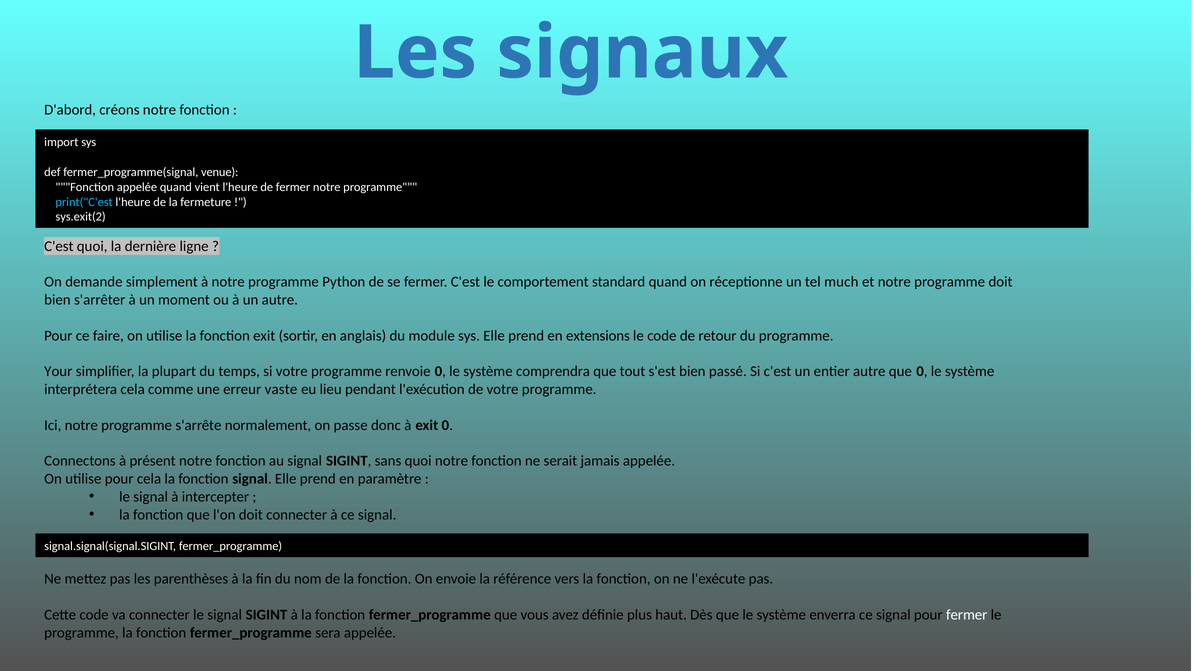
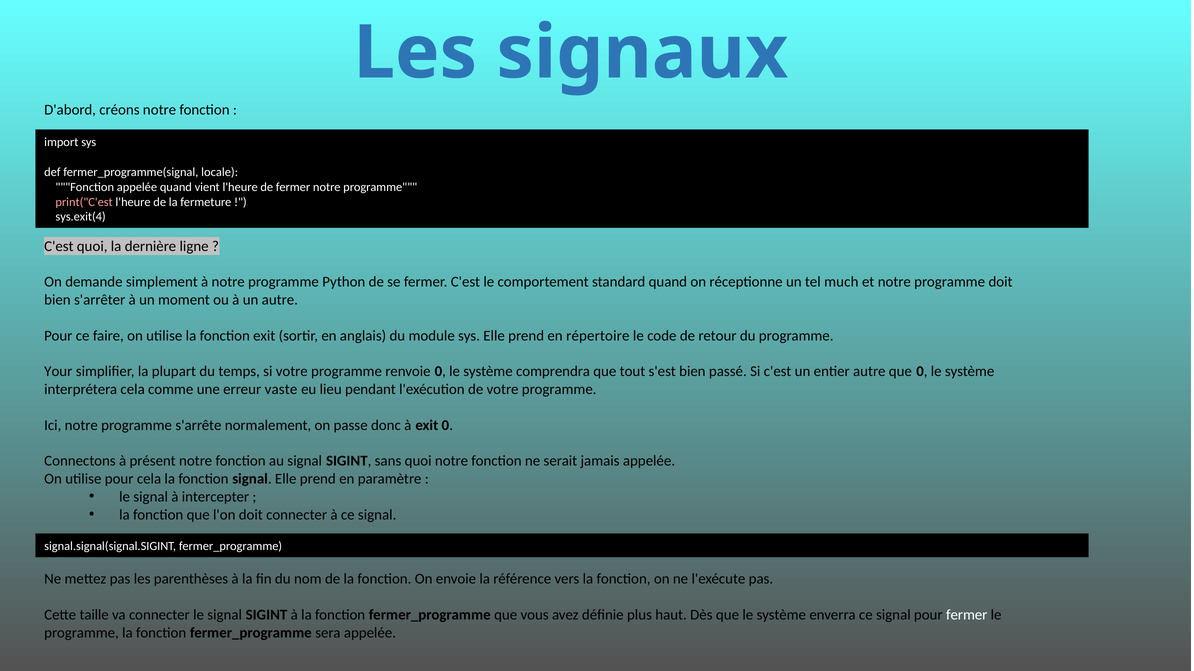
venue: venue -> locale
print("C'est colour: light blue -> pink
sys.exit(2: sys.exit(2 -> sys.exit(4
extensions: extensions -> répertoire
Cette code: code -> taille
